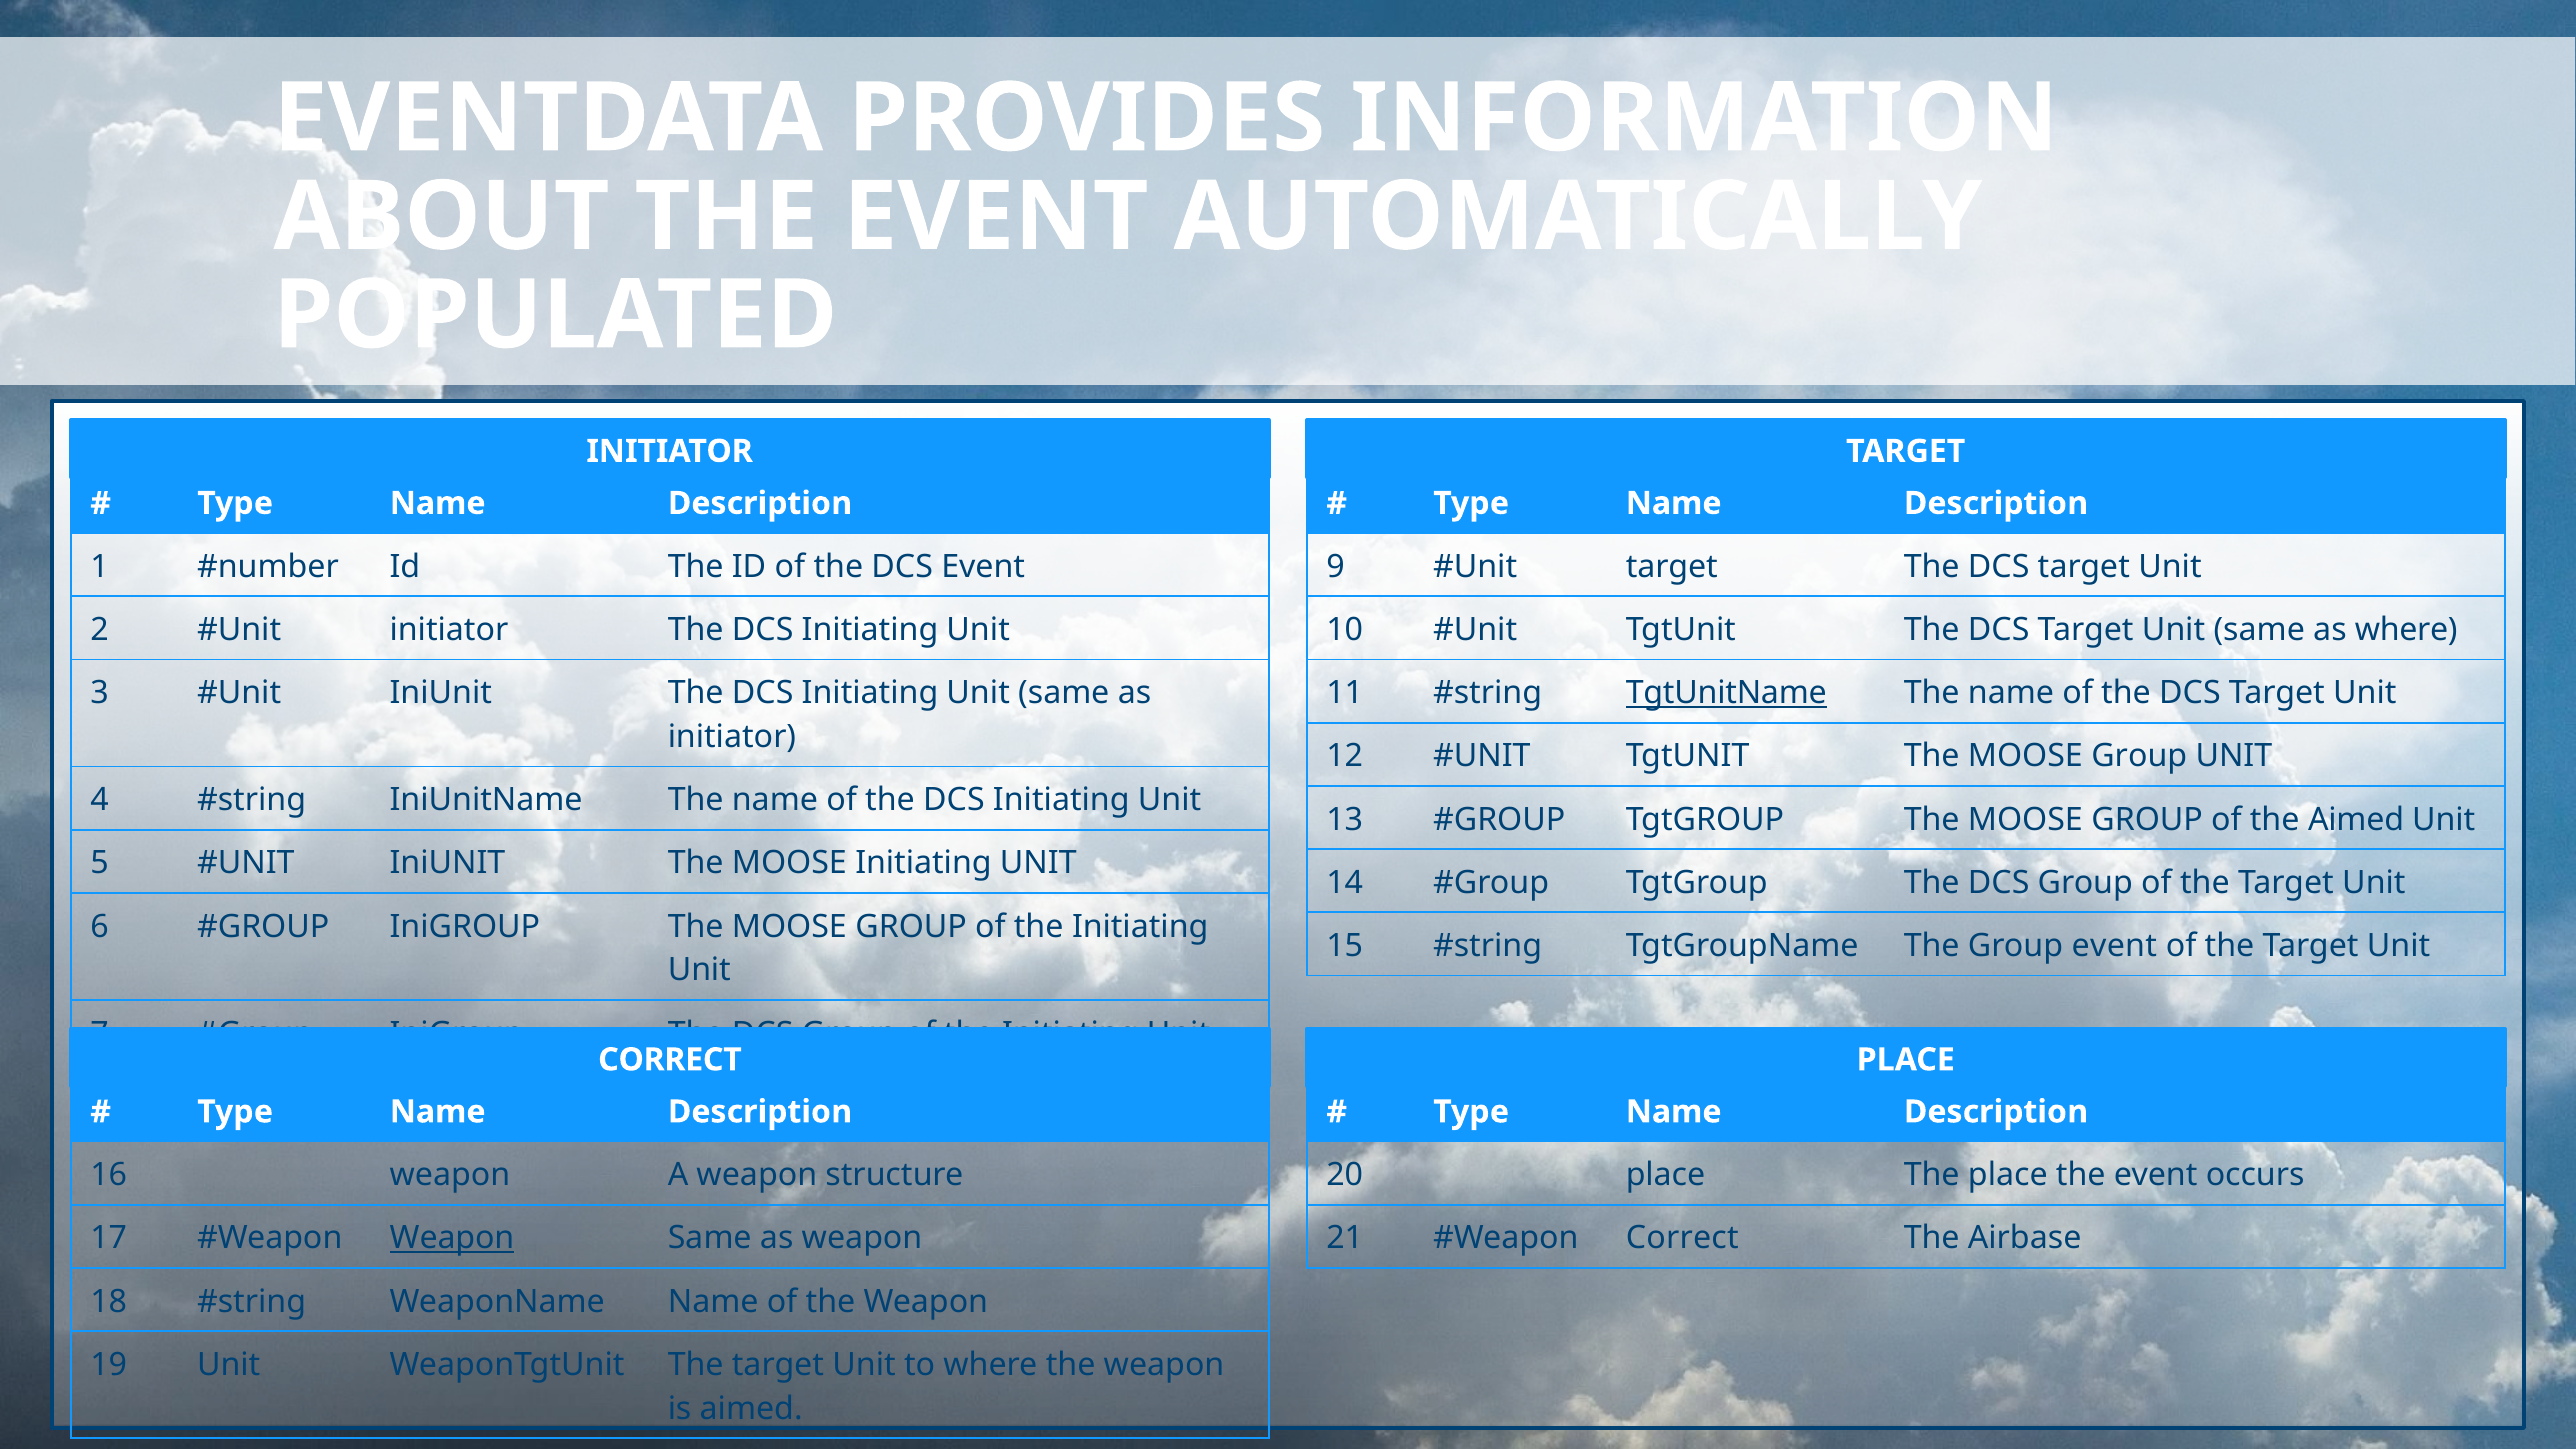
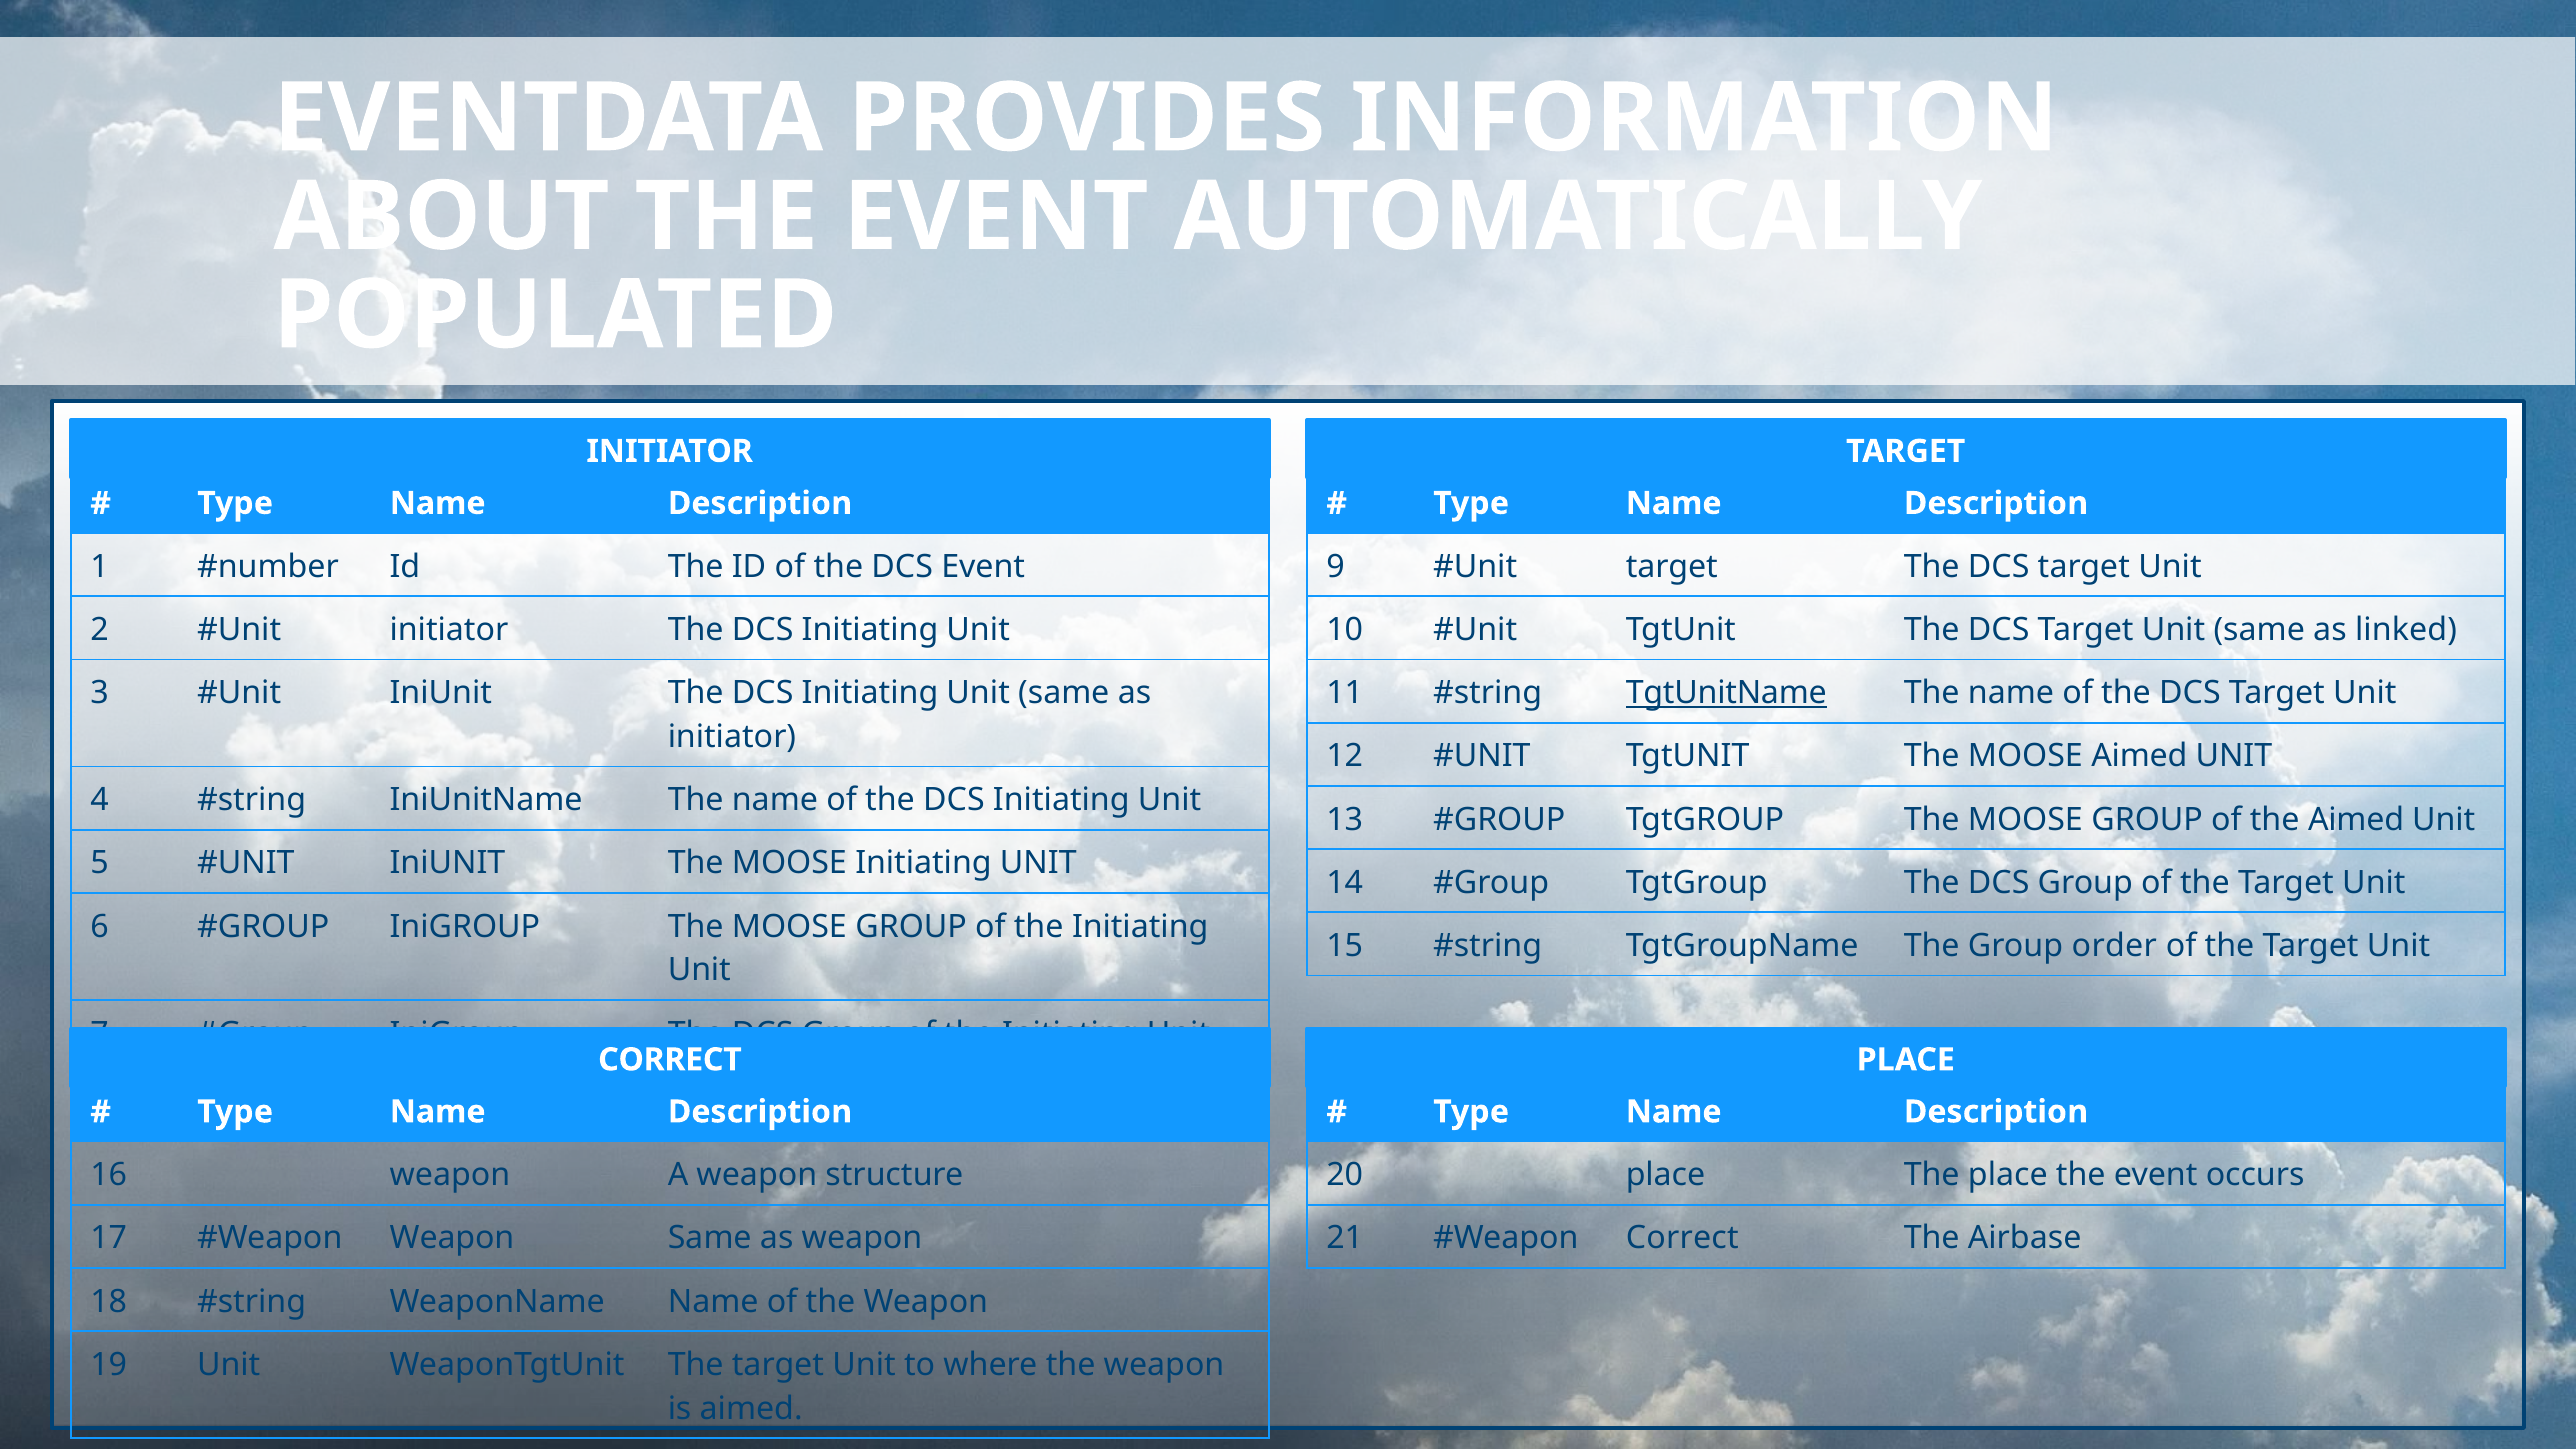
as where: where -> linked
TgtUNIT The MOOSE Group: Group -> Aimed
Group event: event -> order
Weapon at (452, 1238) underline: present -> none
